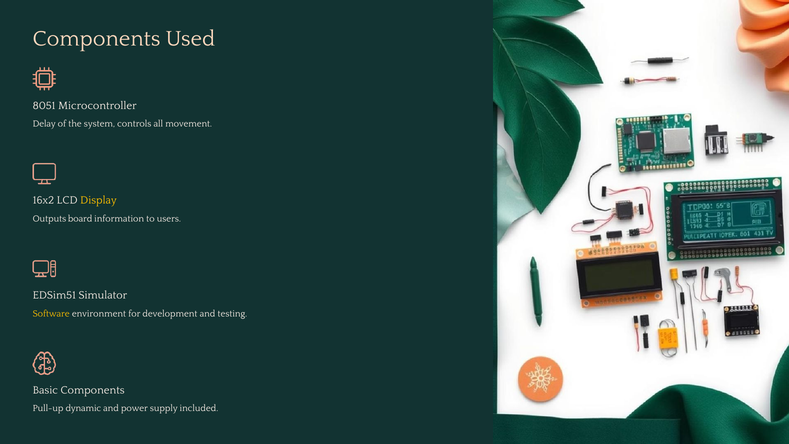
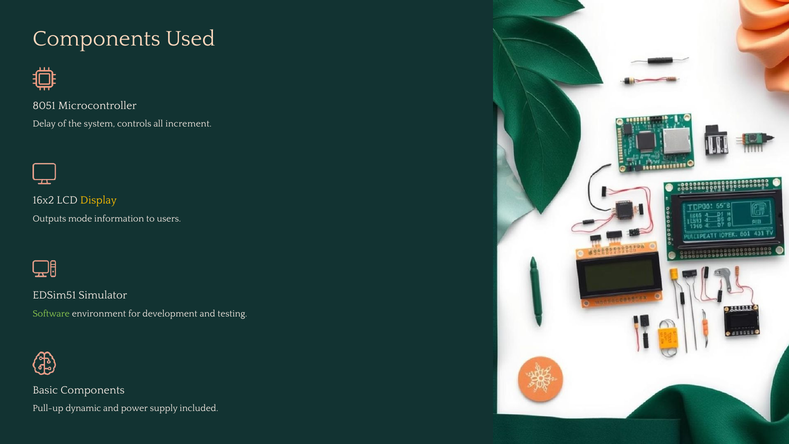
movement: movement -> increment
board: board -> mode
Software colour: yellow -> light green
